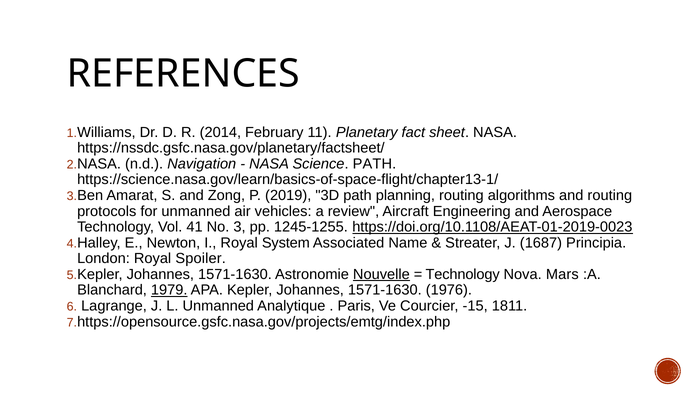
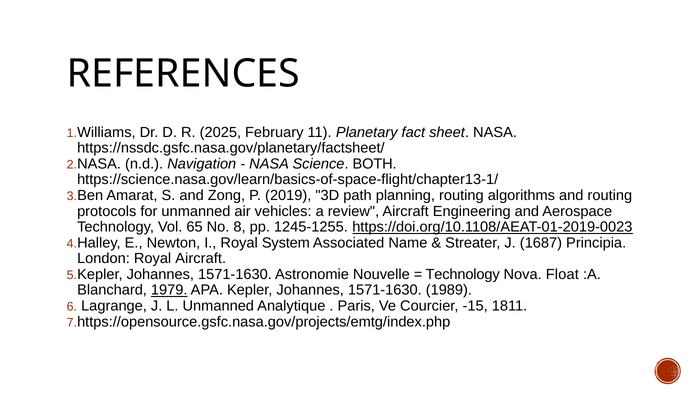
2014: 2014 -> 2025
Science PATH: PATH -> BOTH
41: 41 -> 65
No 3: 3 -> 8
Royal Spoiler: Spoiler -> Aircraft
Nouvelle underline: present -> none
Mars: Mars -> Float
1976: 1976 -> 1989
